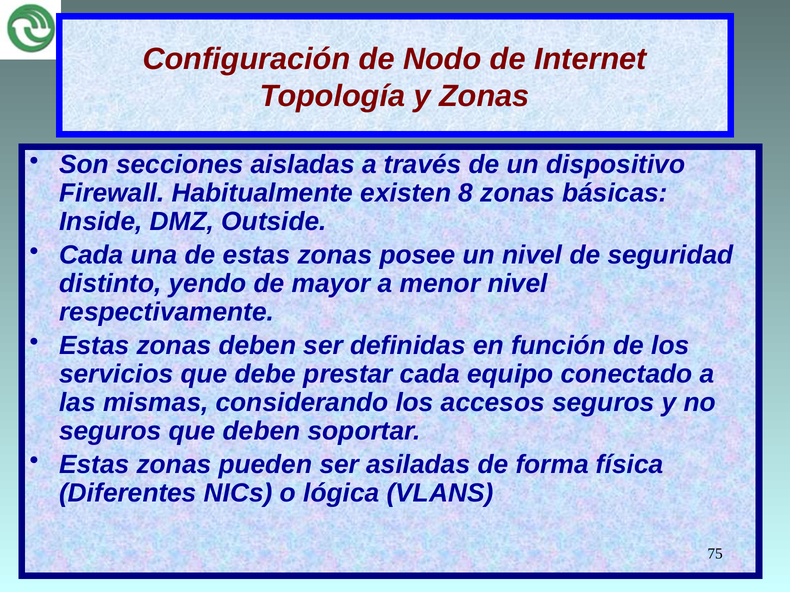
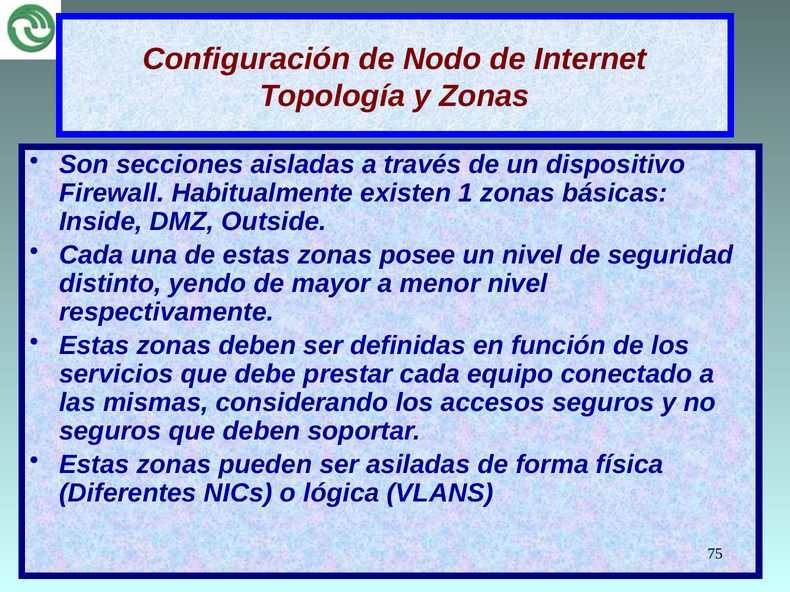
8: 8 -> 1
